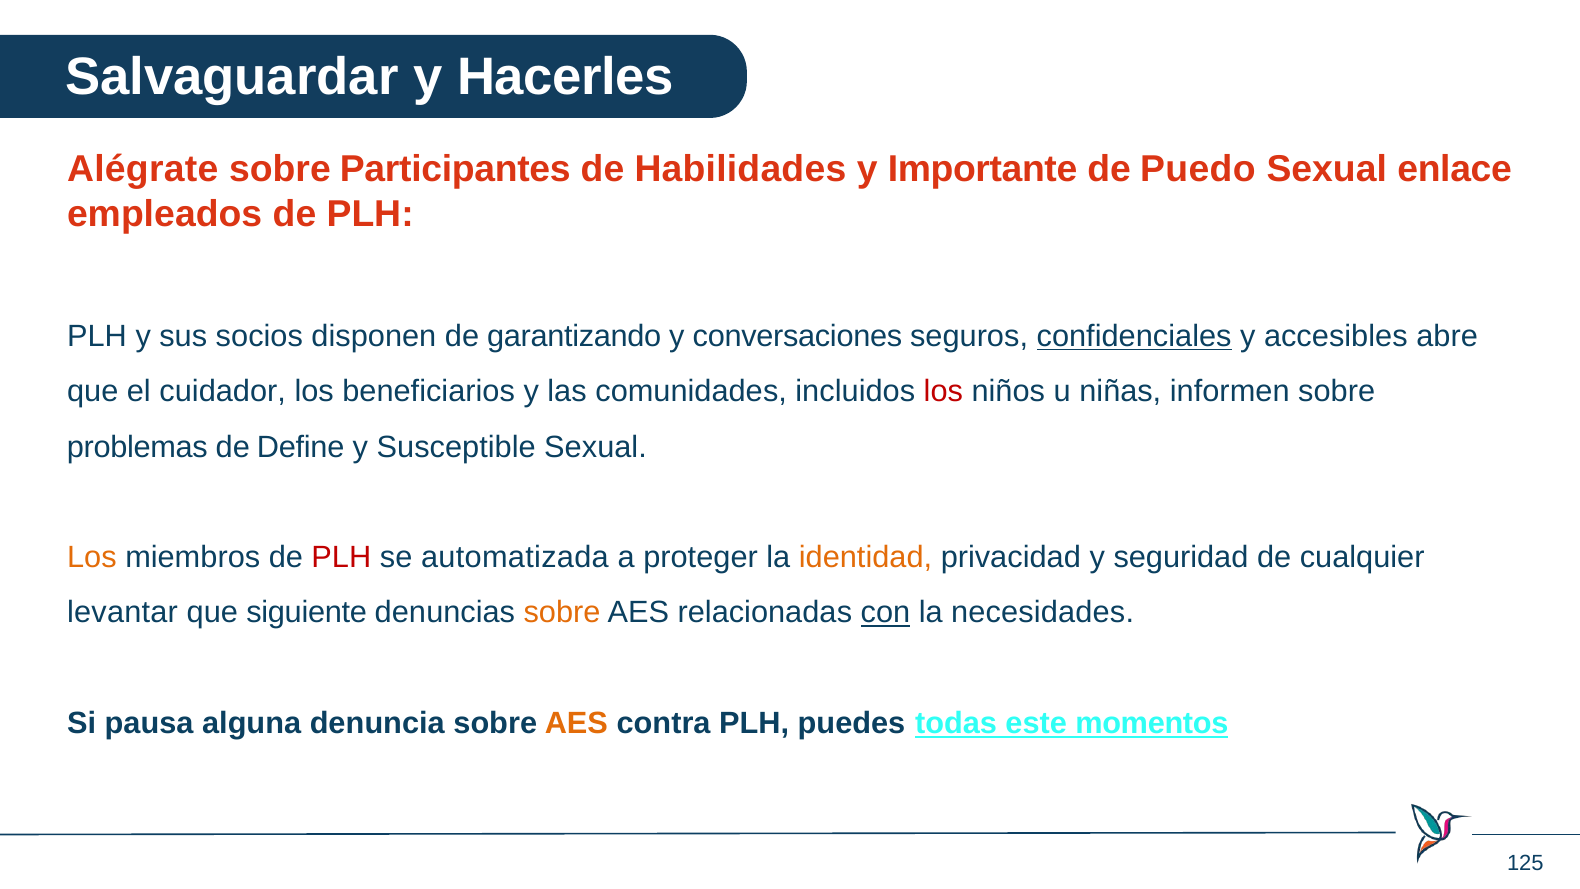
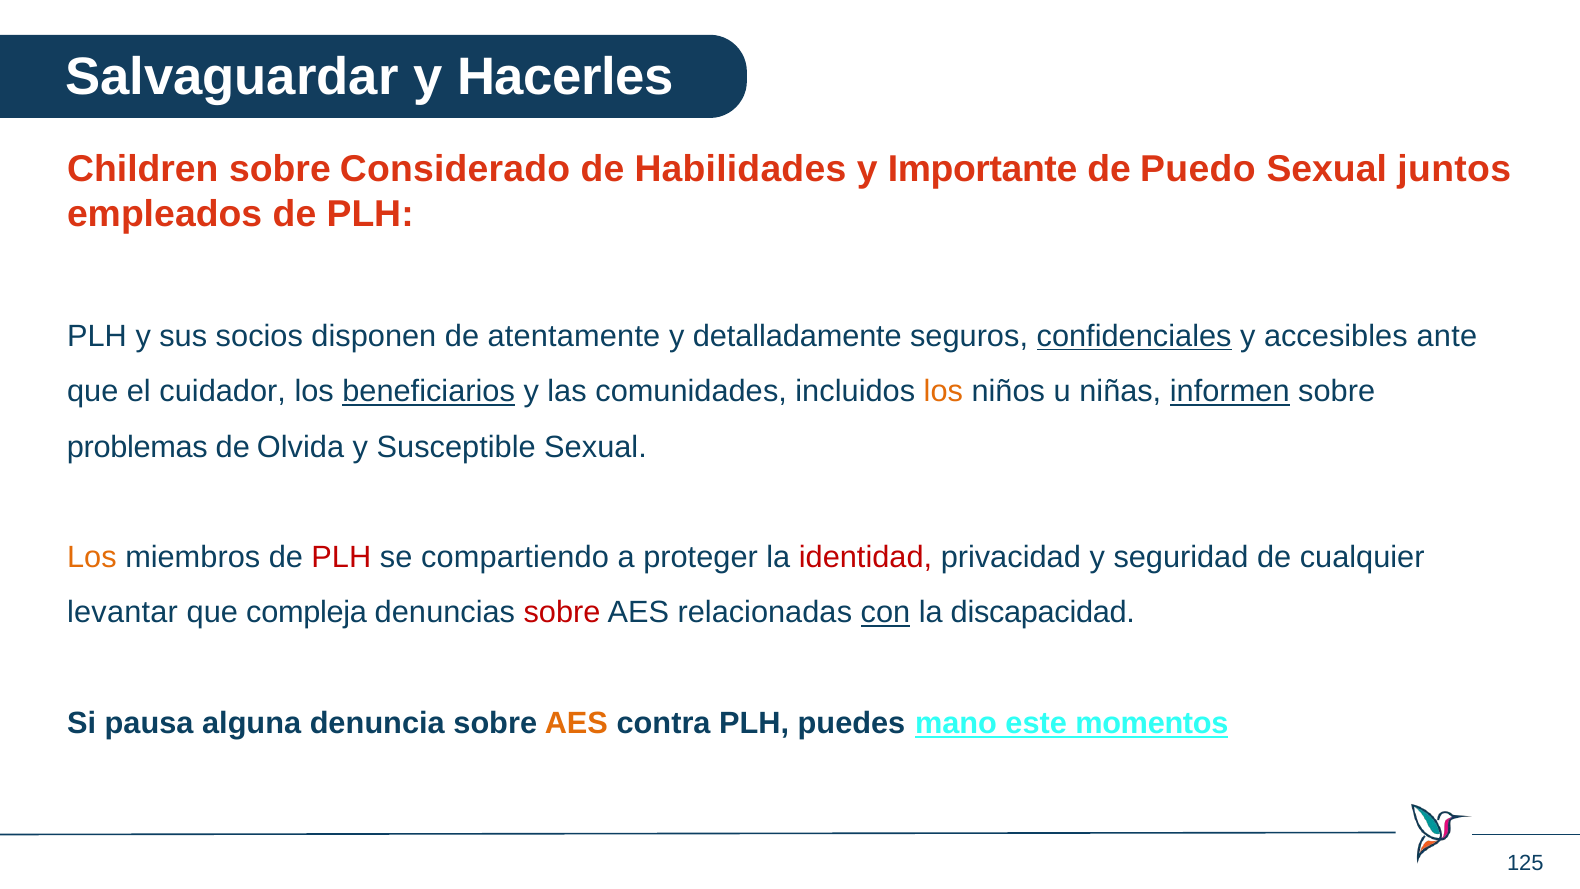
Alégrate: Alégrate -> Children
Participantes: Participantes -> Considerado
enlace: enlace -> juntos
garantizando: garantizando -> atentamente
conversaciones: conversaciones -> detalladamente
abre: abre -> ante
beneficiarios underline: none -> present
los at (943, 391) colour: red -> orange
informen underline: none -> present
Define: Define -> Olvida
automatizada: automatizada -> compartiendo
identidad colour: orange -> red
siguiente: siguiente -> compleja
sobre at (562, 613) colour: orange -> red
necesidades: necesidades -> discapacidad
todas: todas -> mano
